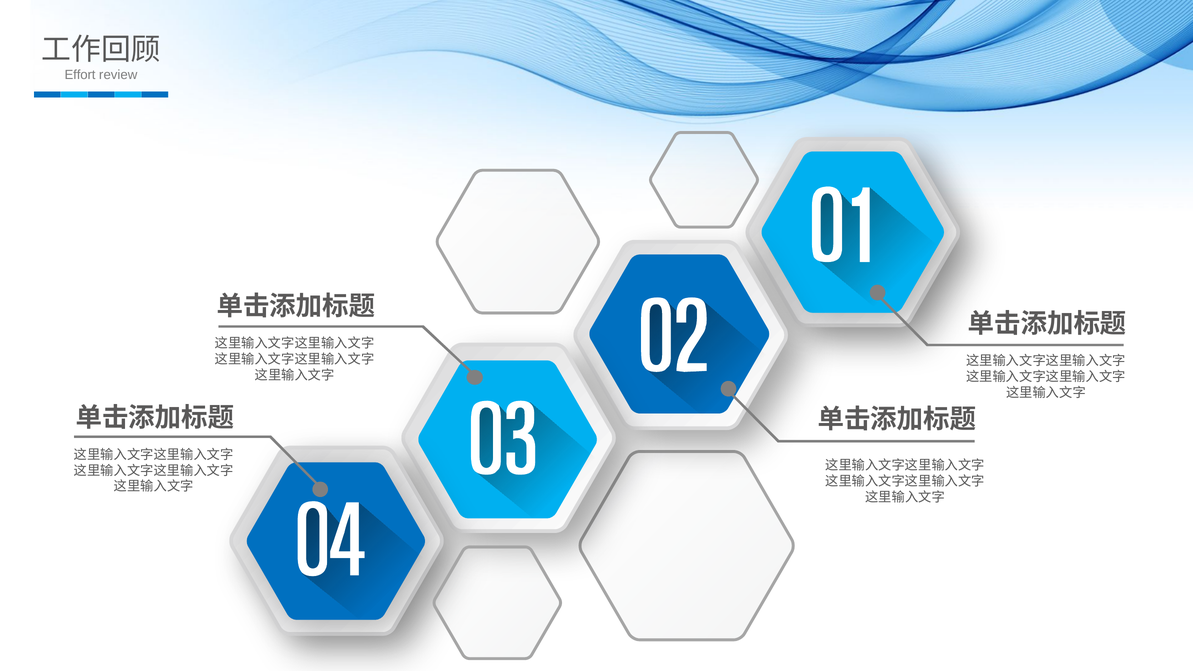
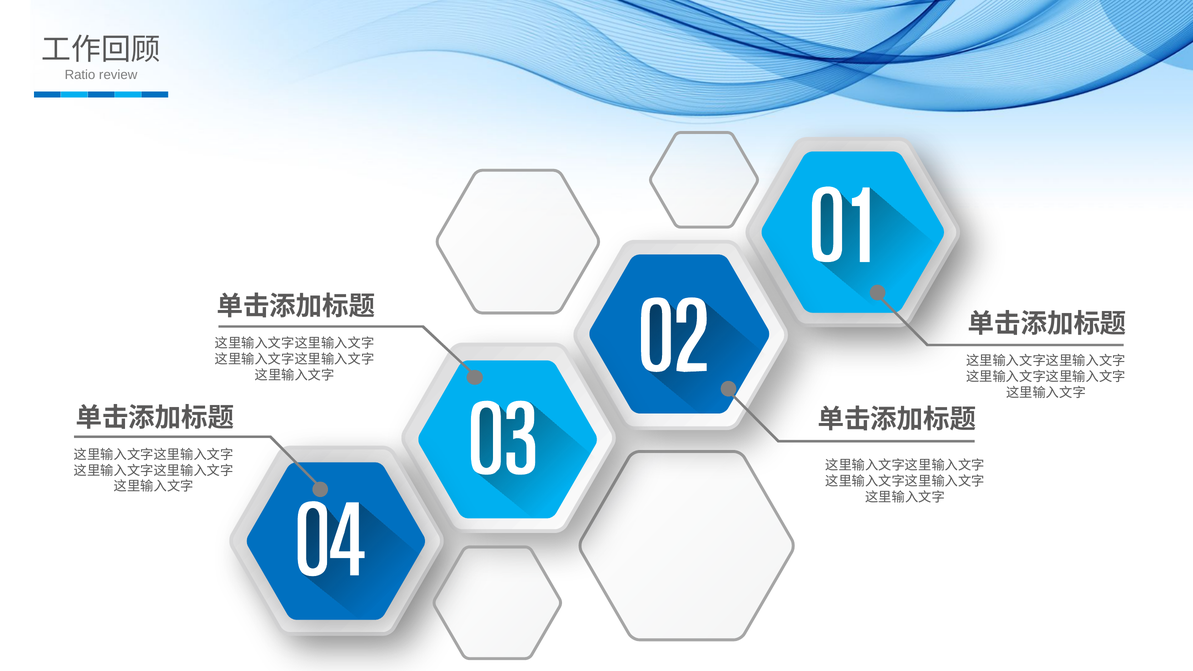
Effort: Effort -> Ratio
